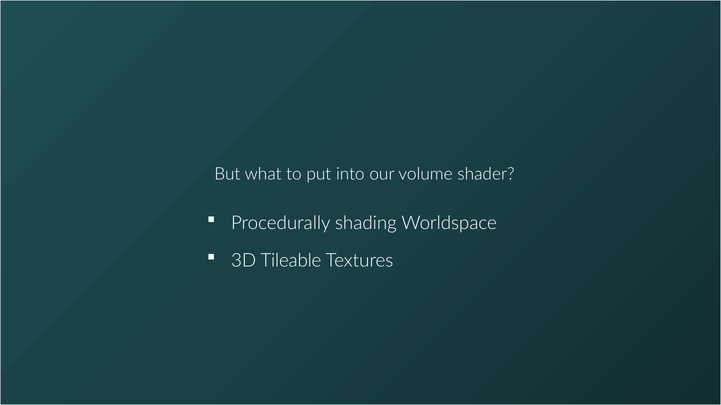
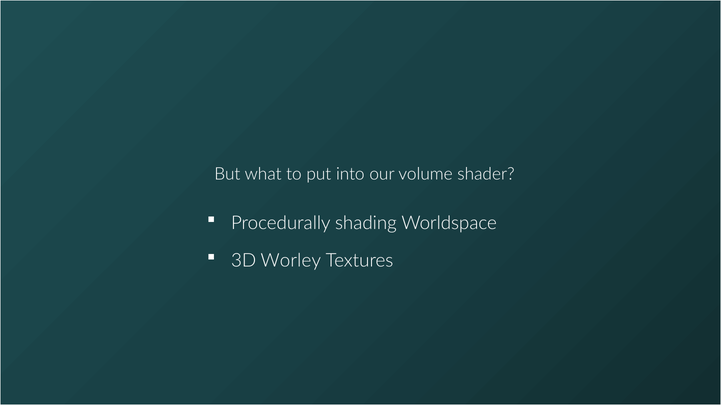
Tileable: Tileable -> Worley
